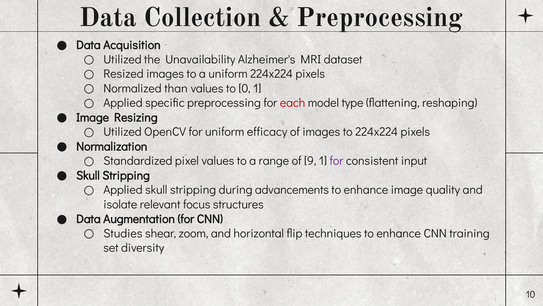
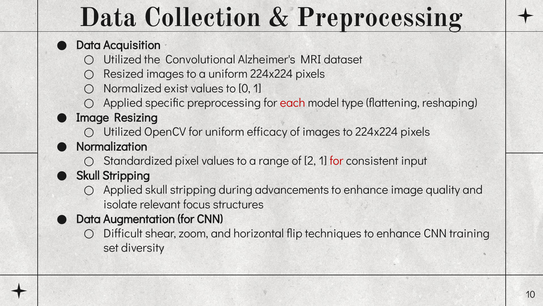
Unavailability: Unavailability -> Convolutional
than: than -> exist
9: 9 -> 2
for at (336, 161) colour: purple -> red
Studies: Studies -> Difficult
